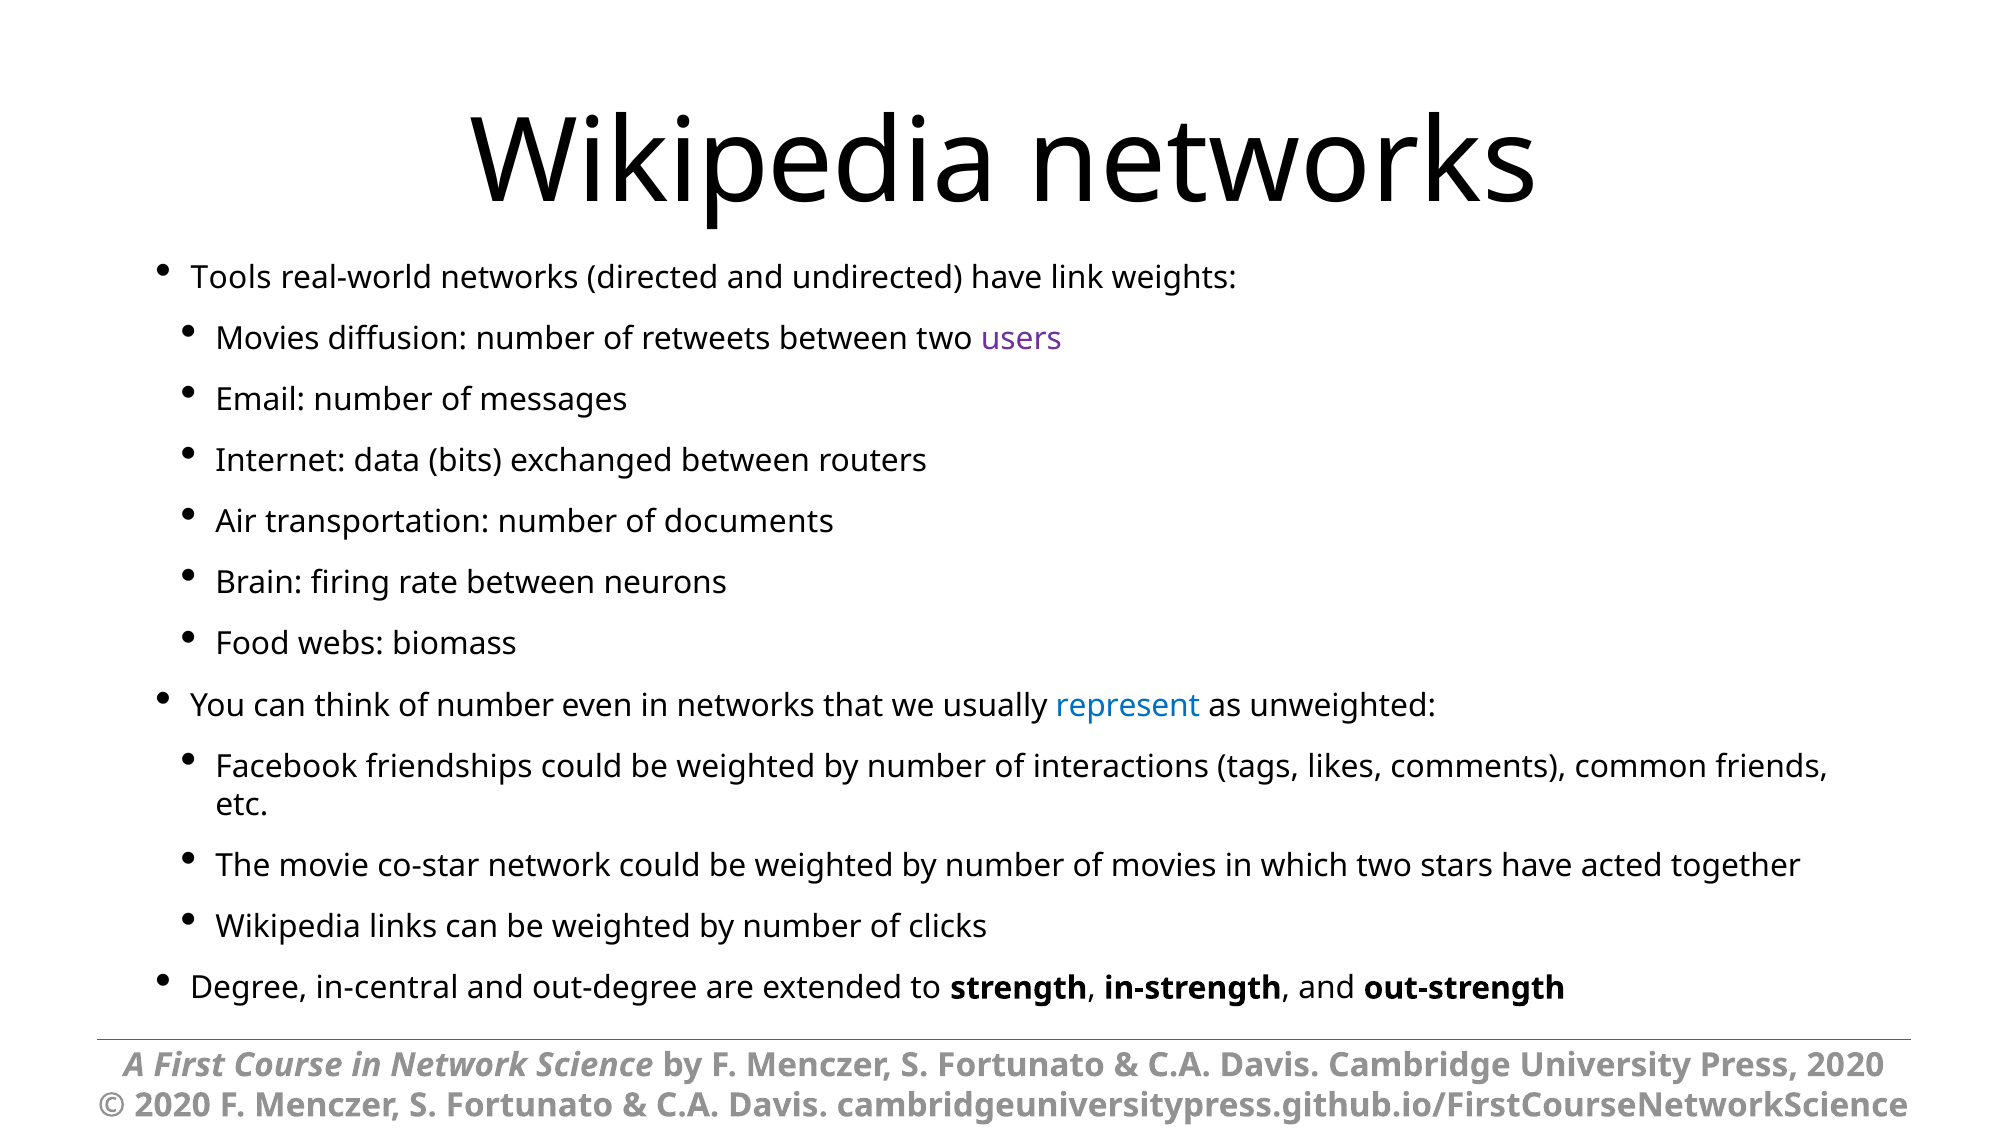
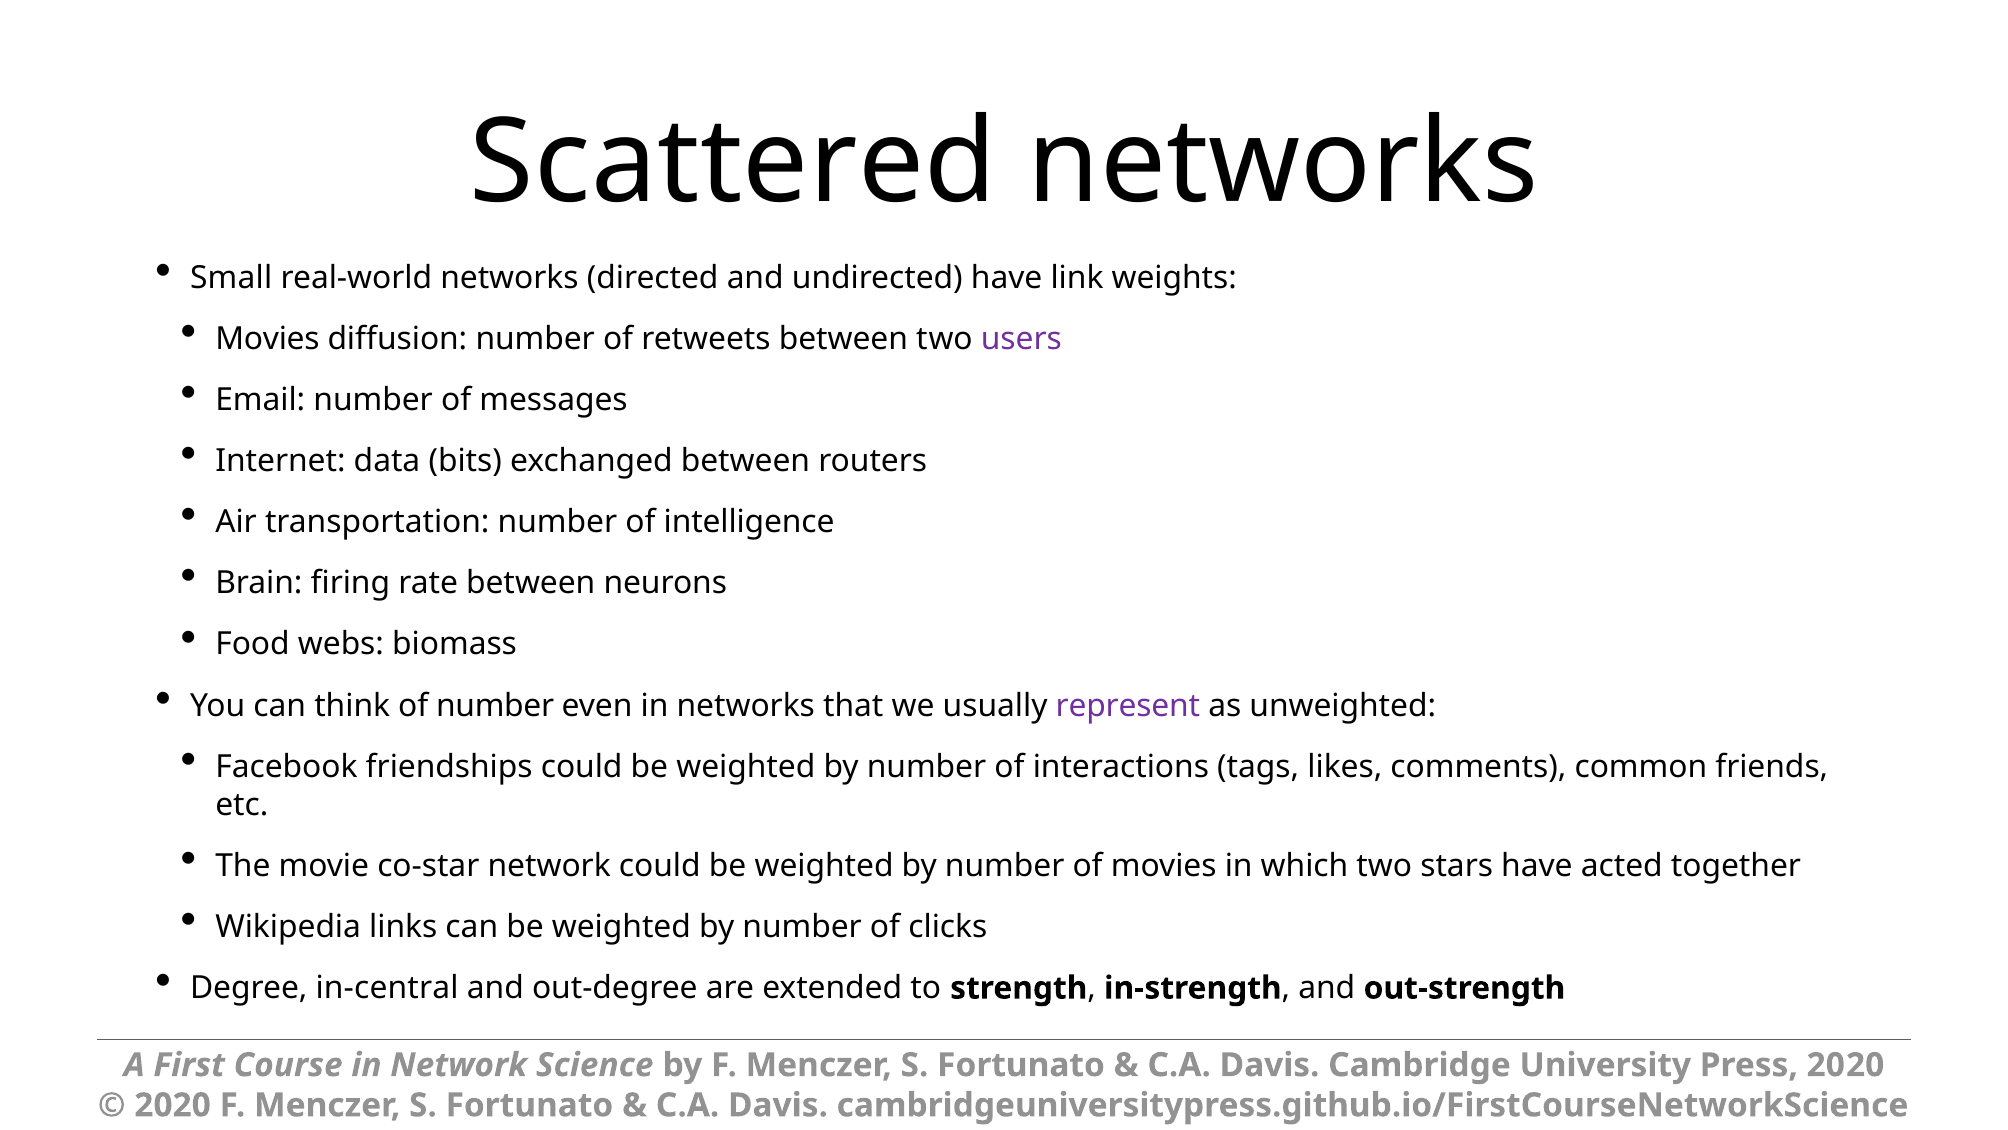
Wikipedia at (734, 163): Wikipedia -> Scattered
Tools: Tools -> Small
documents: documents -> intelligence
represent colour: blue -> purple
